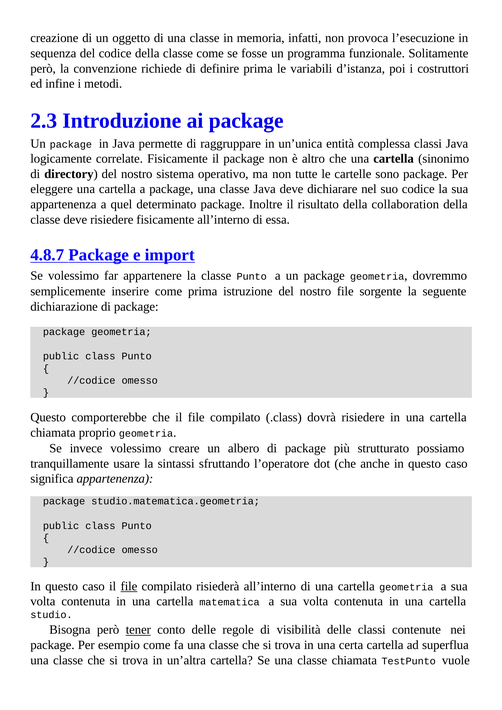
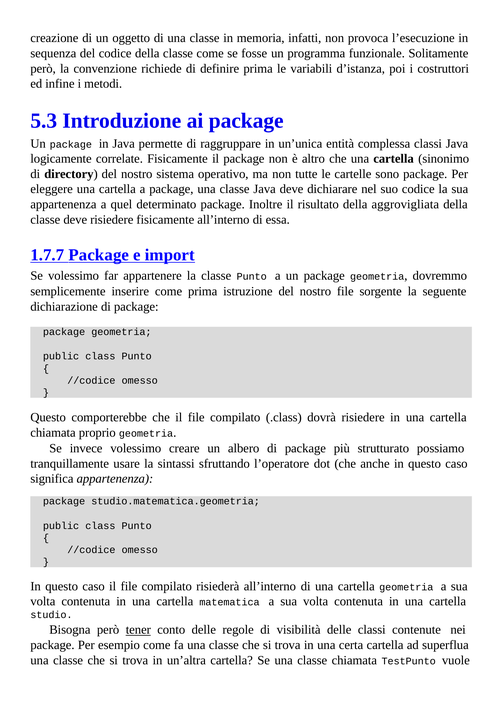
2.3: 2.3 -> 5.3
collaboration: collaboration -> aggrovigliata
4.8.7: 4.8.7 -> 1.7.7
file at (129, 587) underline: present -> none
